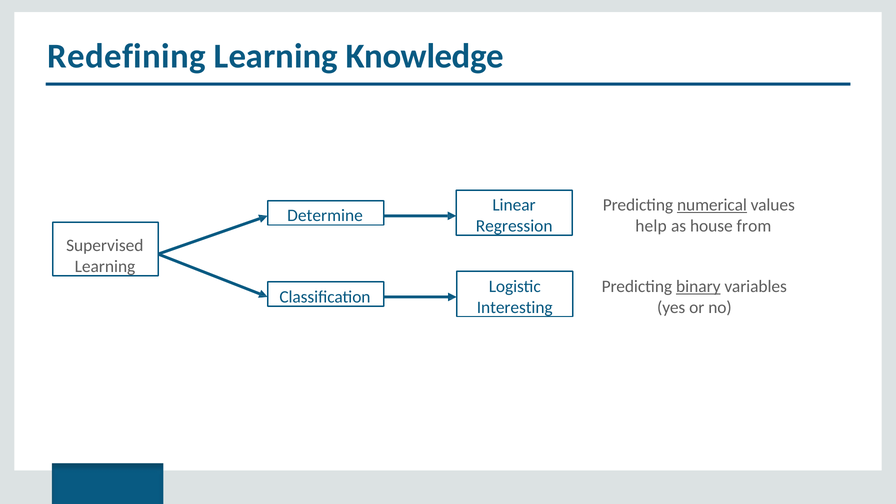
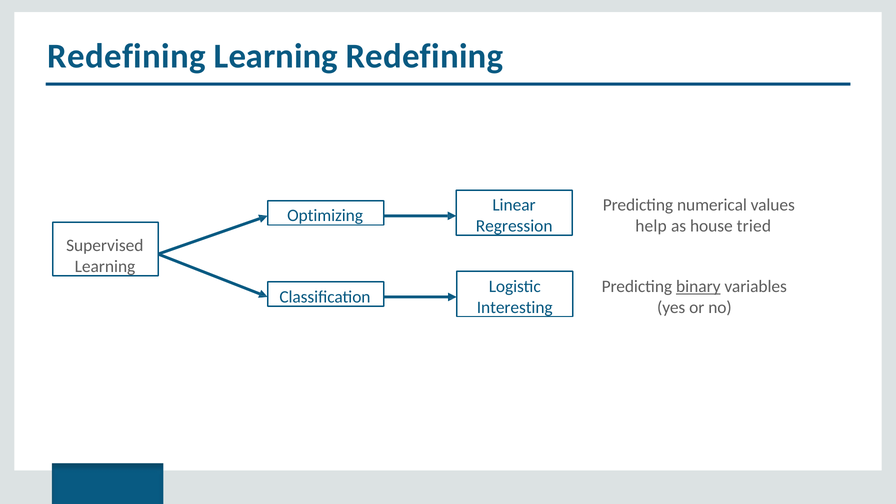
Learning Knowledge: Knowledge -> Redefining
numerical underline: present -> none
Determine: Determine -> Optimizing
from: from -> tried
